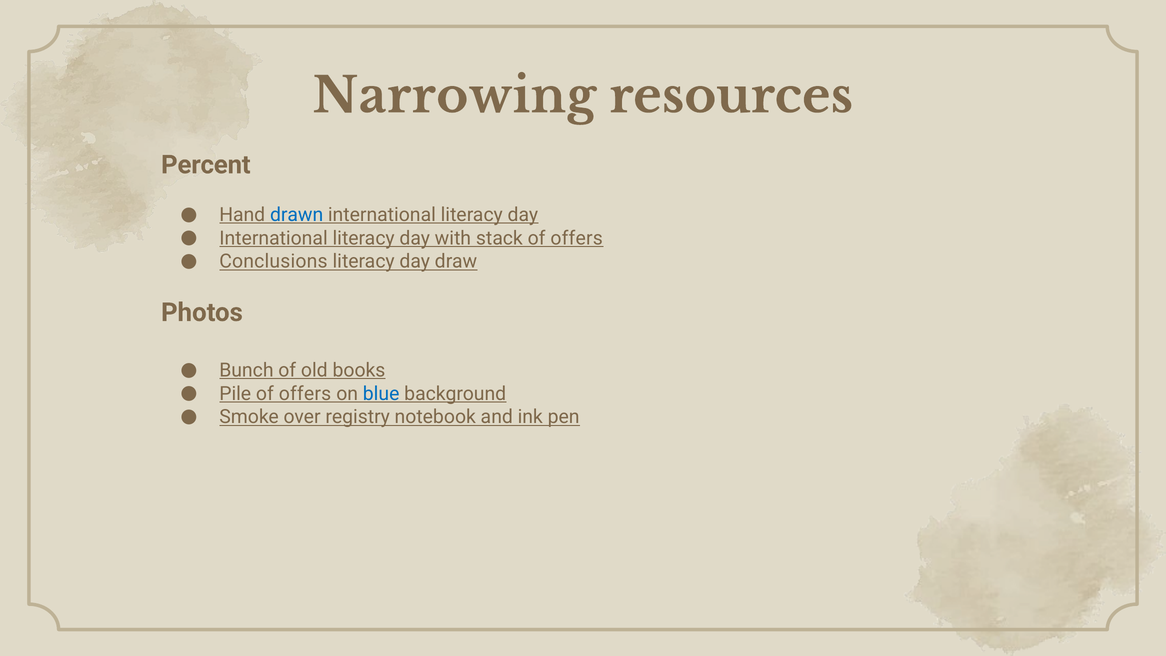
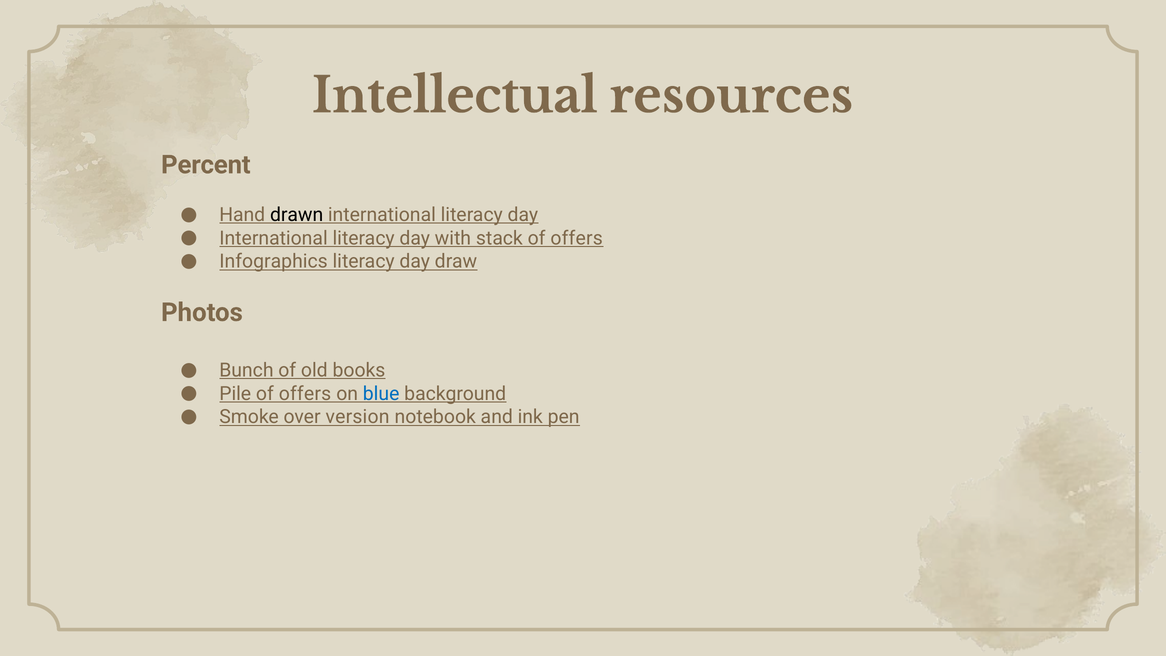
Narrowing: Narrowing -> Intellectual
drawn colour: blue -> black
Conclusions: Conclusions -> Infographics
registry: registry -> version
